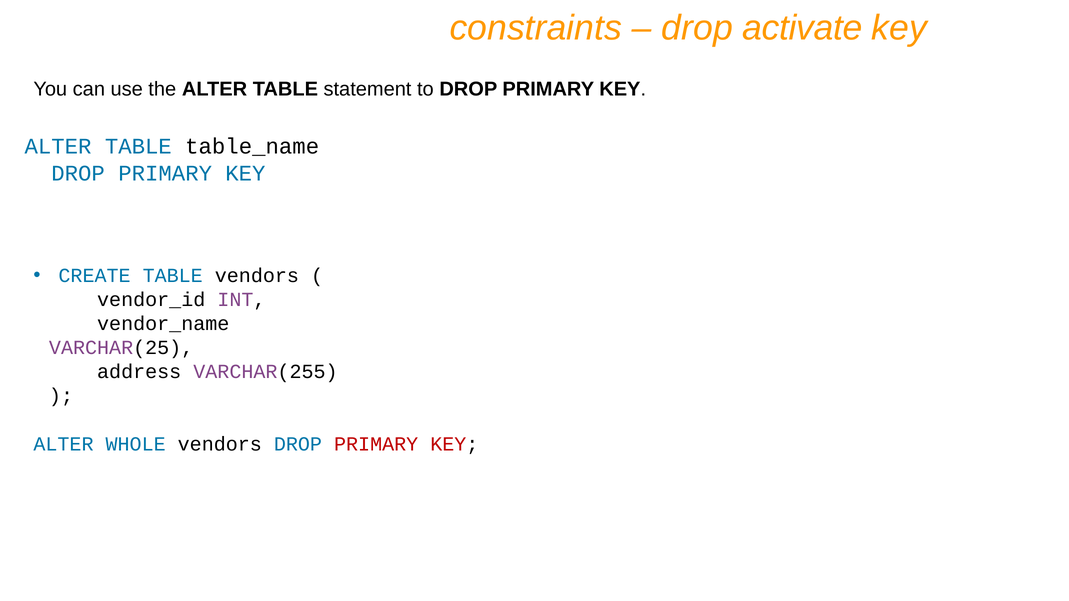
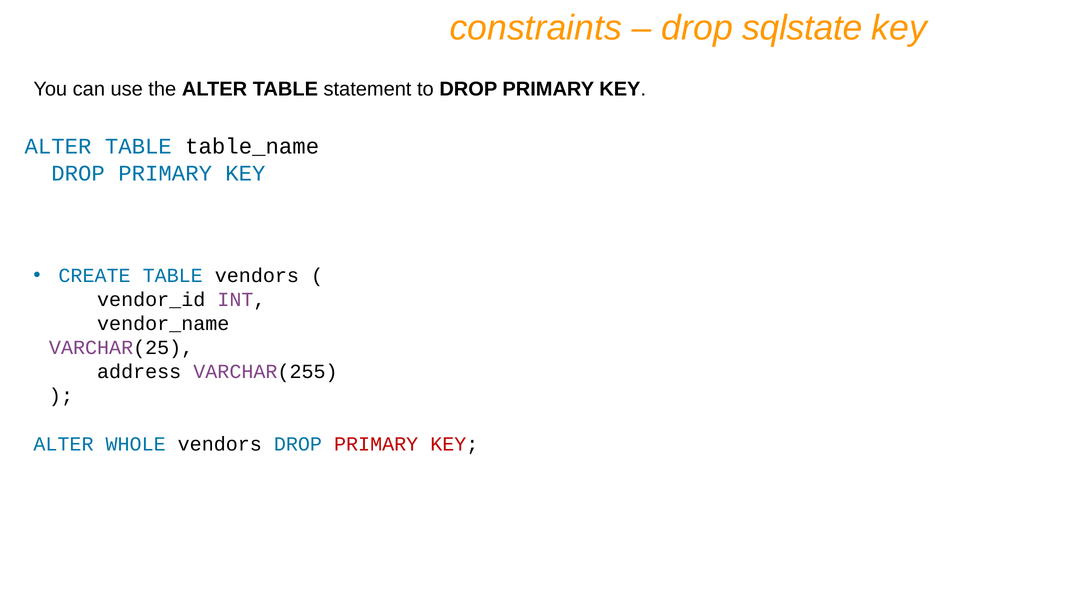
activate: activate -> sqlstate
